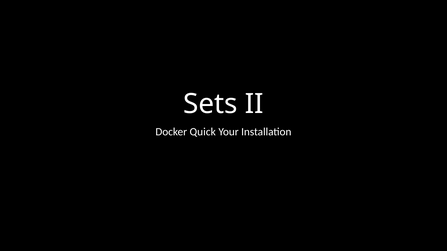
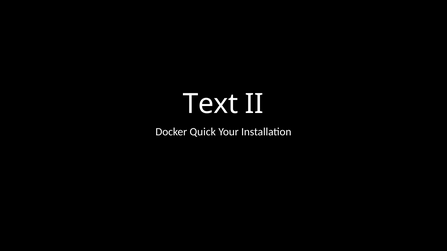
Sets: Sets -> Text
